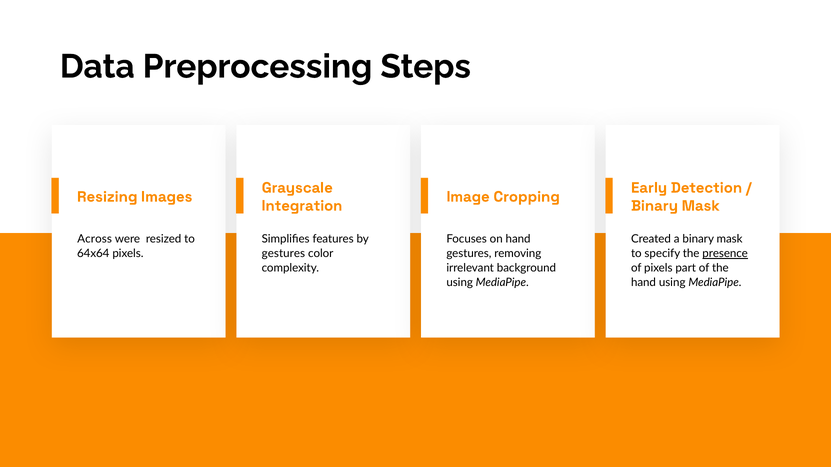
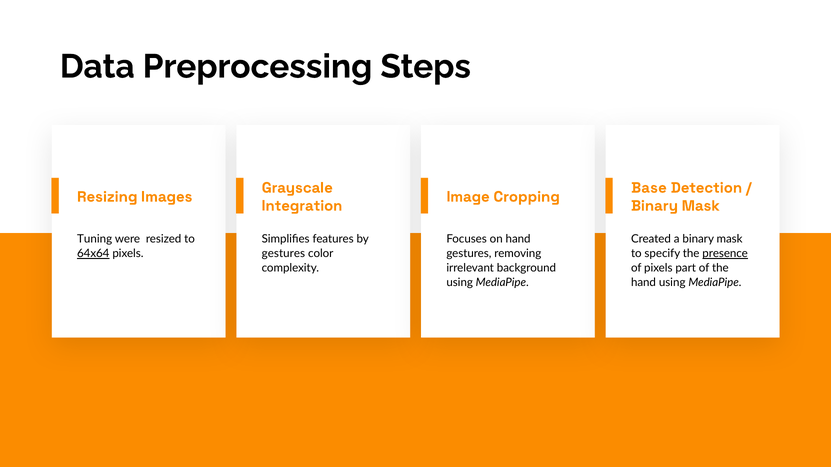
Early: Early -> Base
Across: Across -> Tuning
64x64 underline: none -> present
